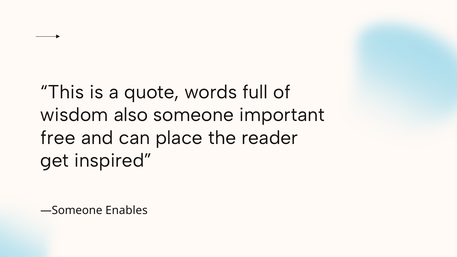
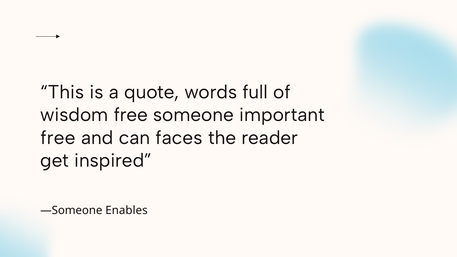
wisdom also: also -> free
place: place -> faces
